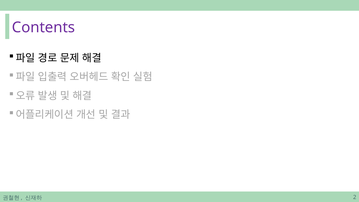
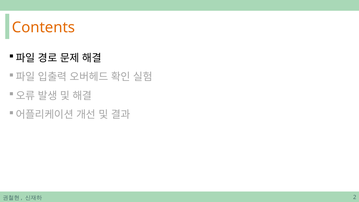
Contents colour: purple -> orange
